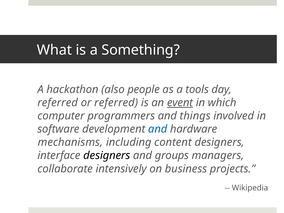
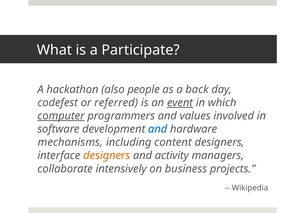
Something: Something -> Participate
tools: tools -> back
referred at (58, 103): referred -> codefest
computer underline: none -> present
things: things -> values
designers at (107, 156) colour: black -> orange
groups: groups -> activity
